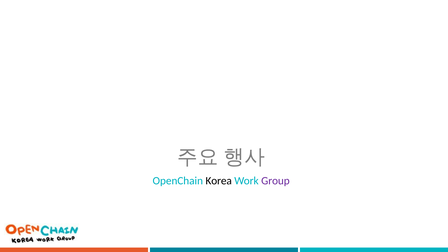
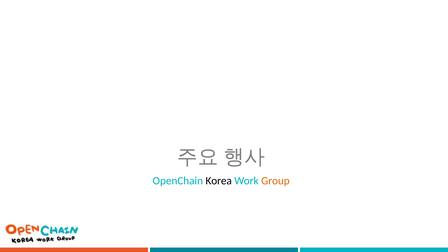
Group colour: purple -> orange
